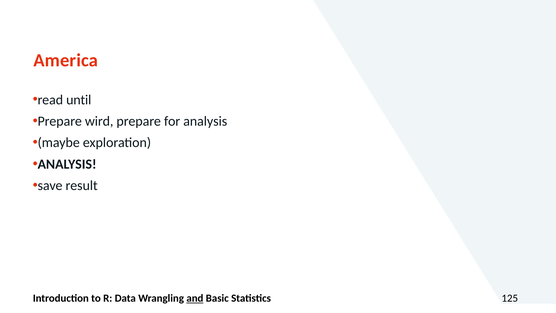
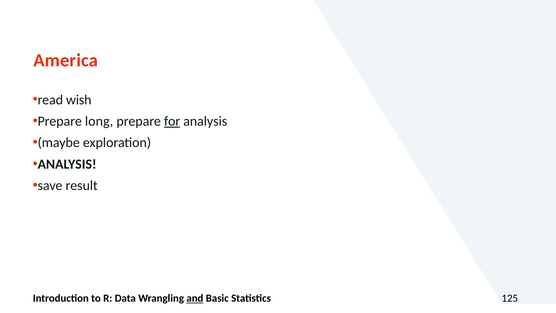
until: until -> wish
wird: wird -> long
for underline: none -> present
